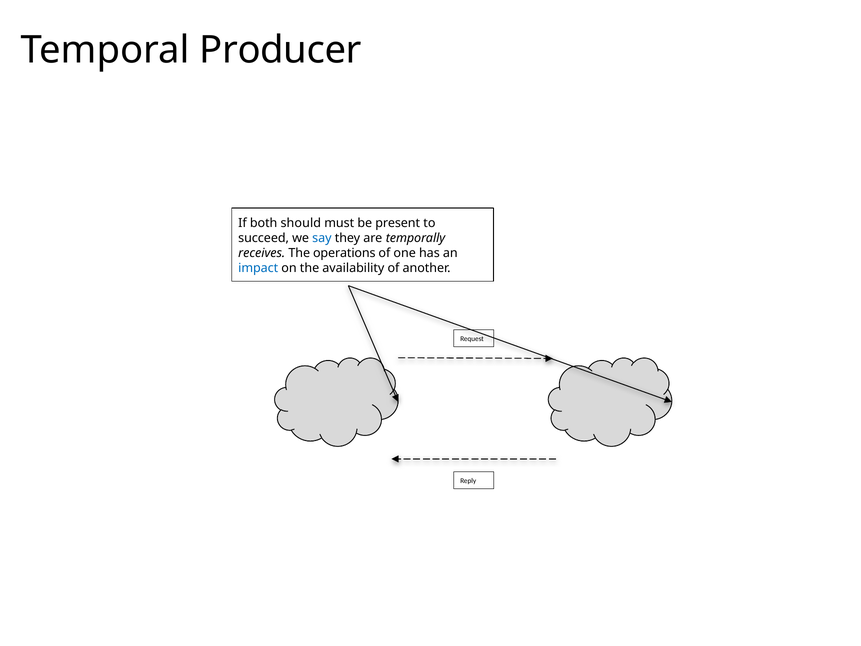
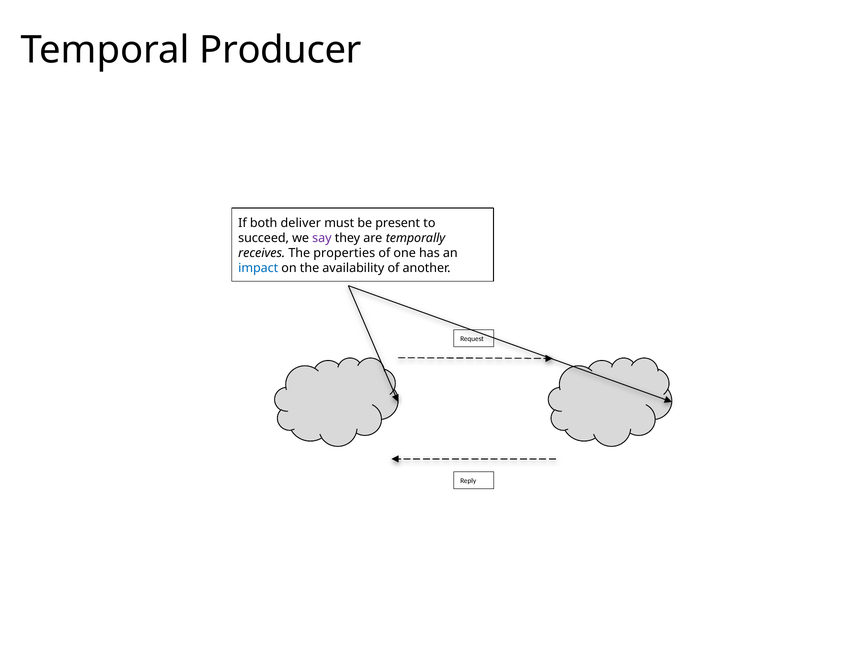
should: should -> deliver
say colour: blue -> purple
operations: operations -> properties
